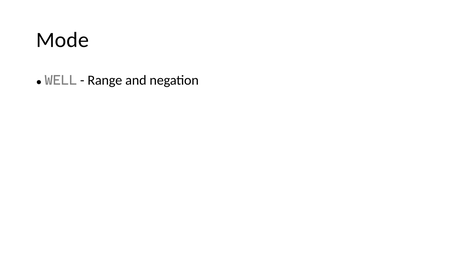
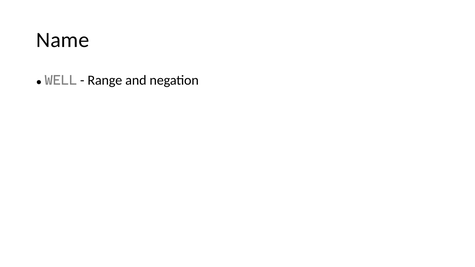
Mode: Mode -> Name
